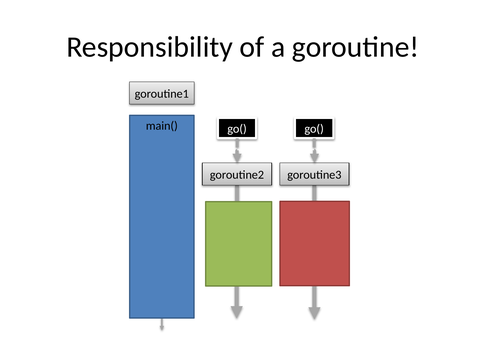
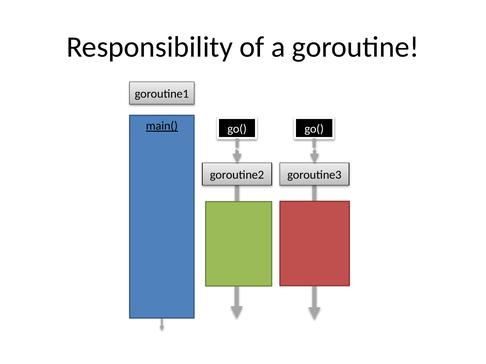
main( underline: none -> present
